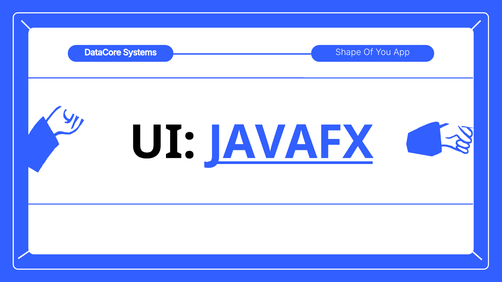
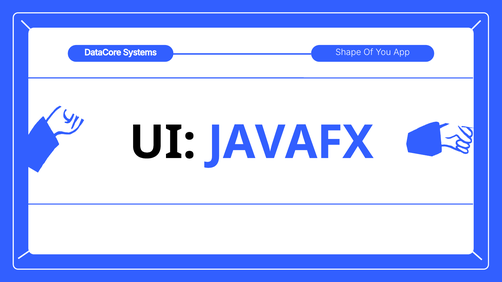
JAVAFX underline: present -> none
